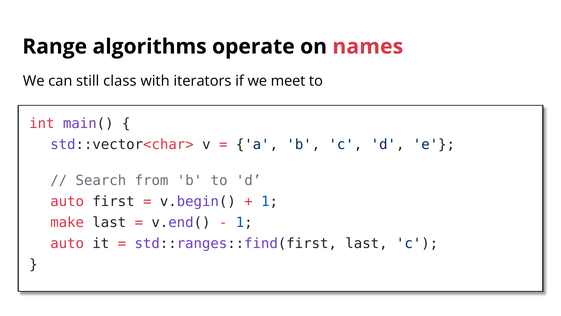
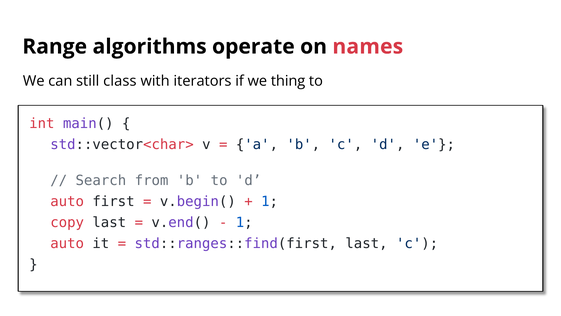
meet: meet -> thing
make: make -> copy
